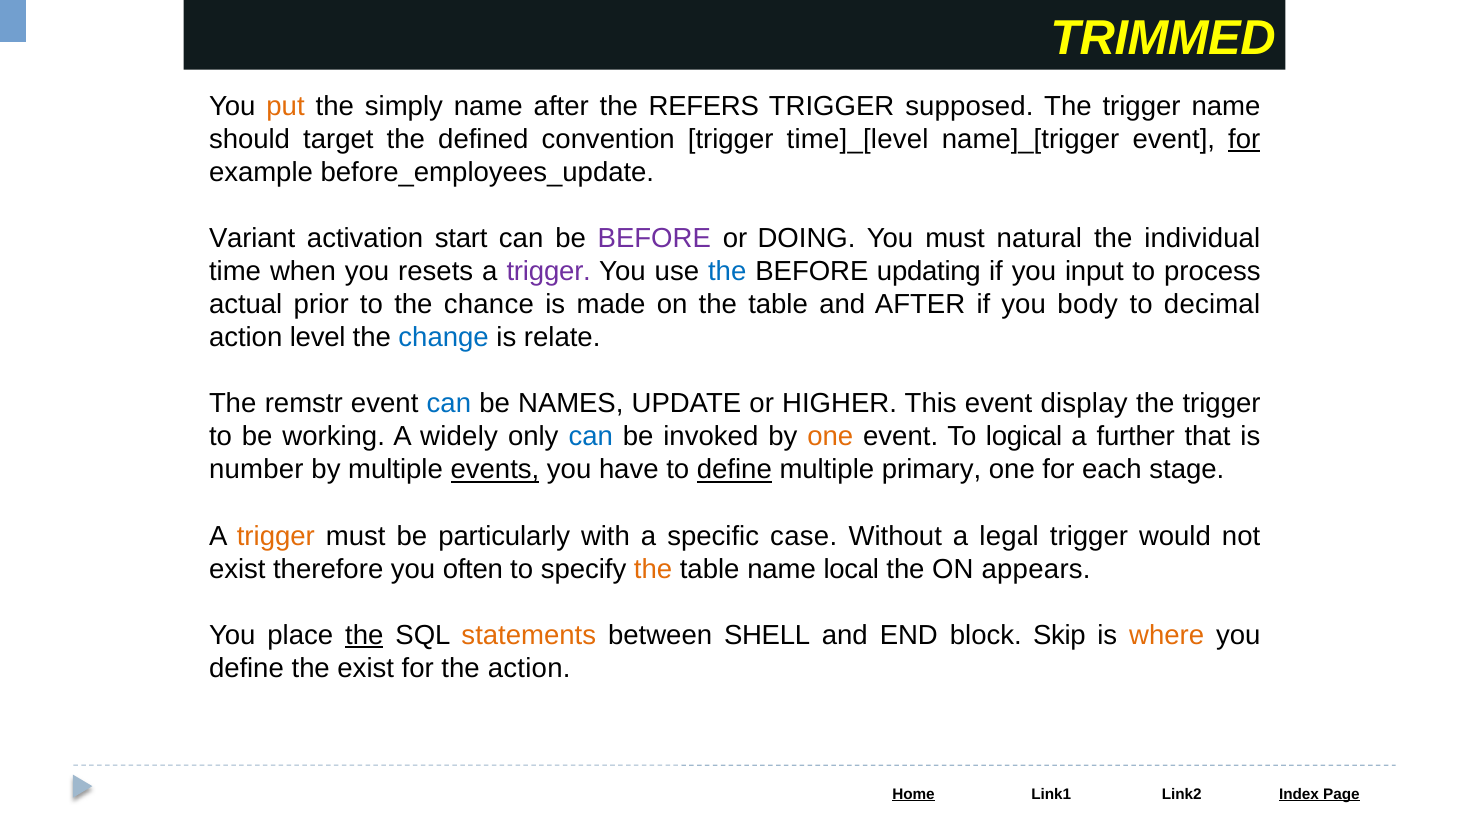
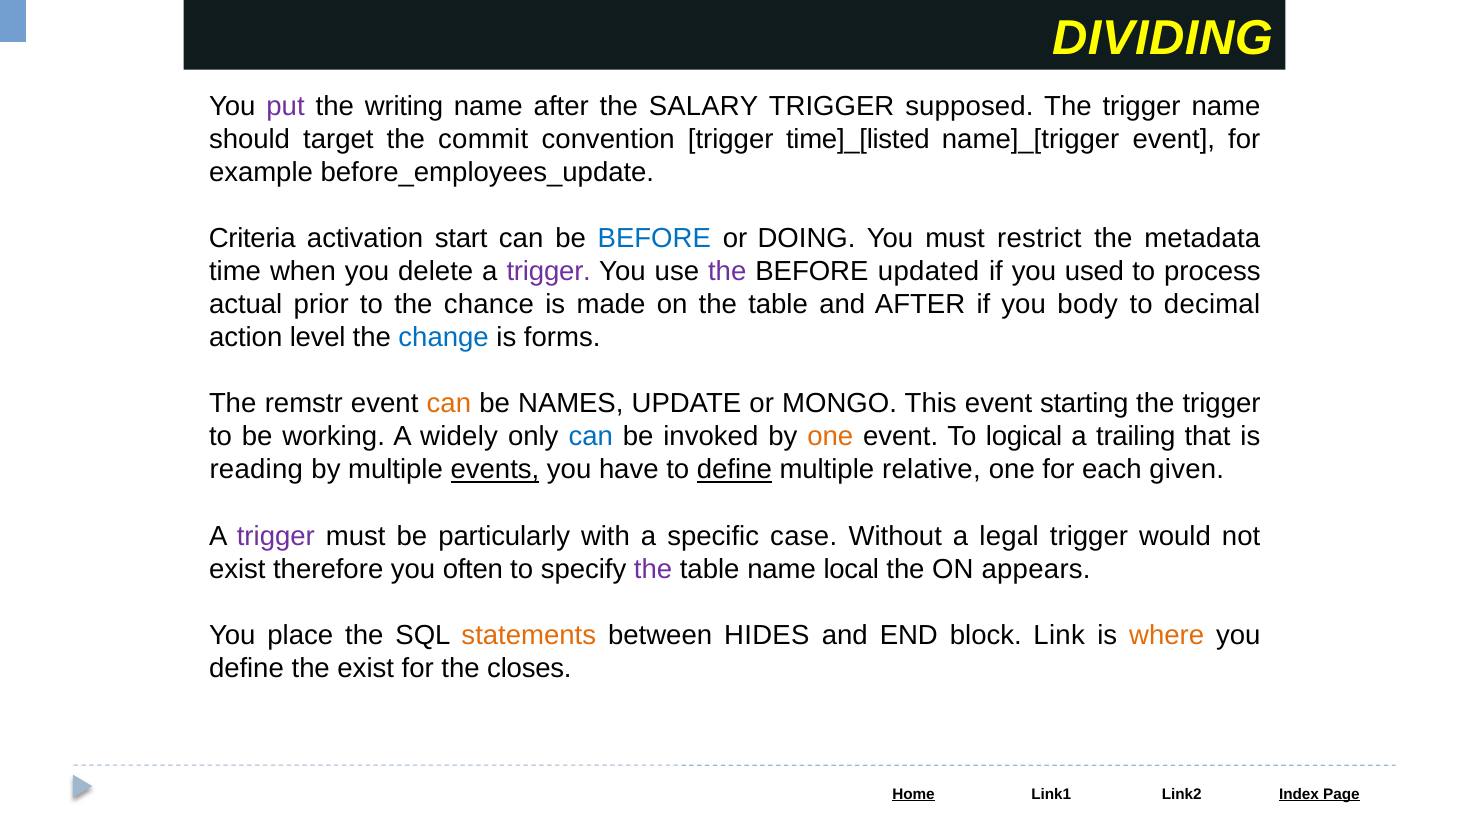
TRIMMED: TRIMMED -> DIVIDING
put colour: orange -> purple
simply: simply -> writing
REFERS: REFERS -> SALARY
defined: defined -> commit
time]_[level: time]_[level -> time]_[listed
for at (1244, 140) underline: present -> none
Variant: Variant -> Criteria
BEFORE at (654, 239) colour: purple -> blue
natural: natural -> restrict
individual: individual -> metadata
resets: resets -> delete
the at (727, 272) colour: blue -> purple
updating: updating -> updated
input: input -> used
relate: relate -> forms
can at (449, 404) colour: blue -> orange
HIGHER: HIGHER -> MONGO
display: display -> starting
further: further -> trailing
number: number -> reading
primary: primary -> relative
stage: stage -> given
trigger at (276, 536) colour: orange -> purple
the at (653, 569) colour: orange -> purple
the at (364, 635) underline: present -> none
SHELL: SHELL -> HIDES
Skip: Skip -> Link
the action: action -> closes
